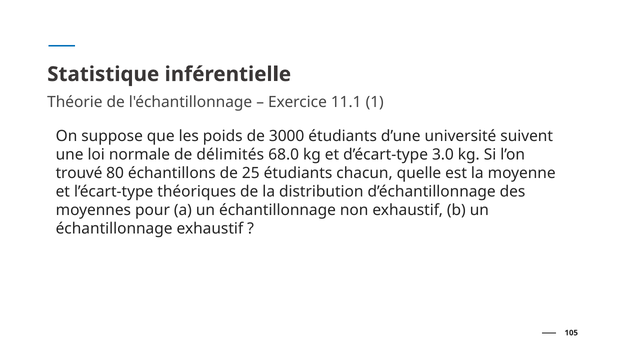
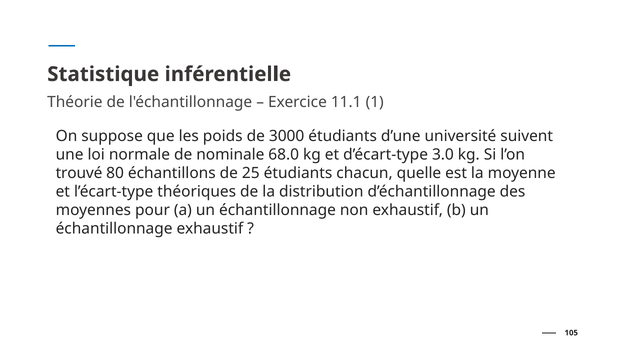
délimités: délimités -> nominale
